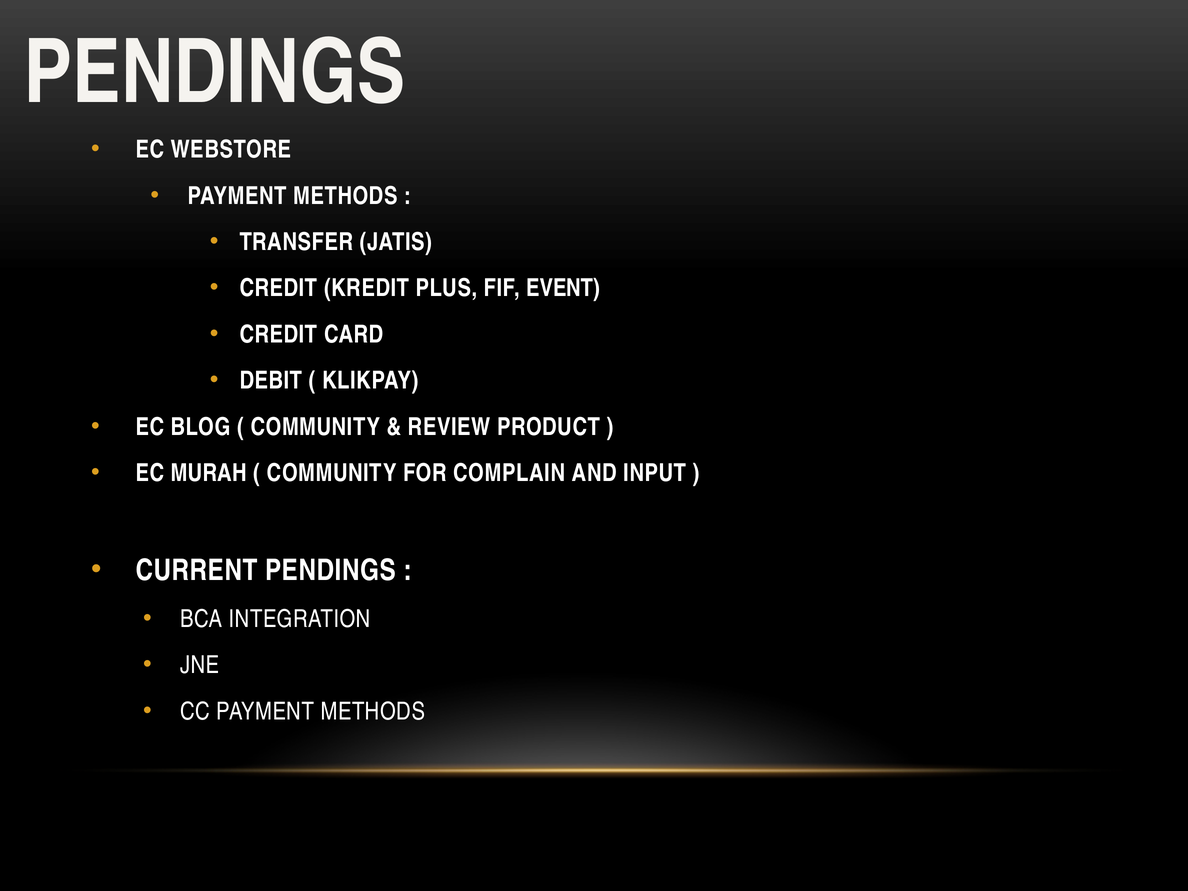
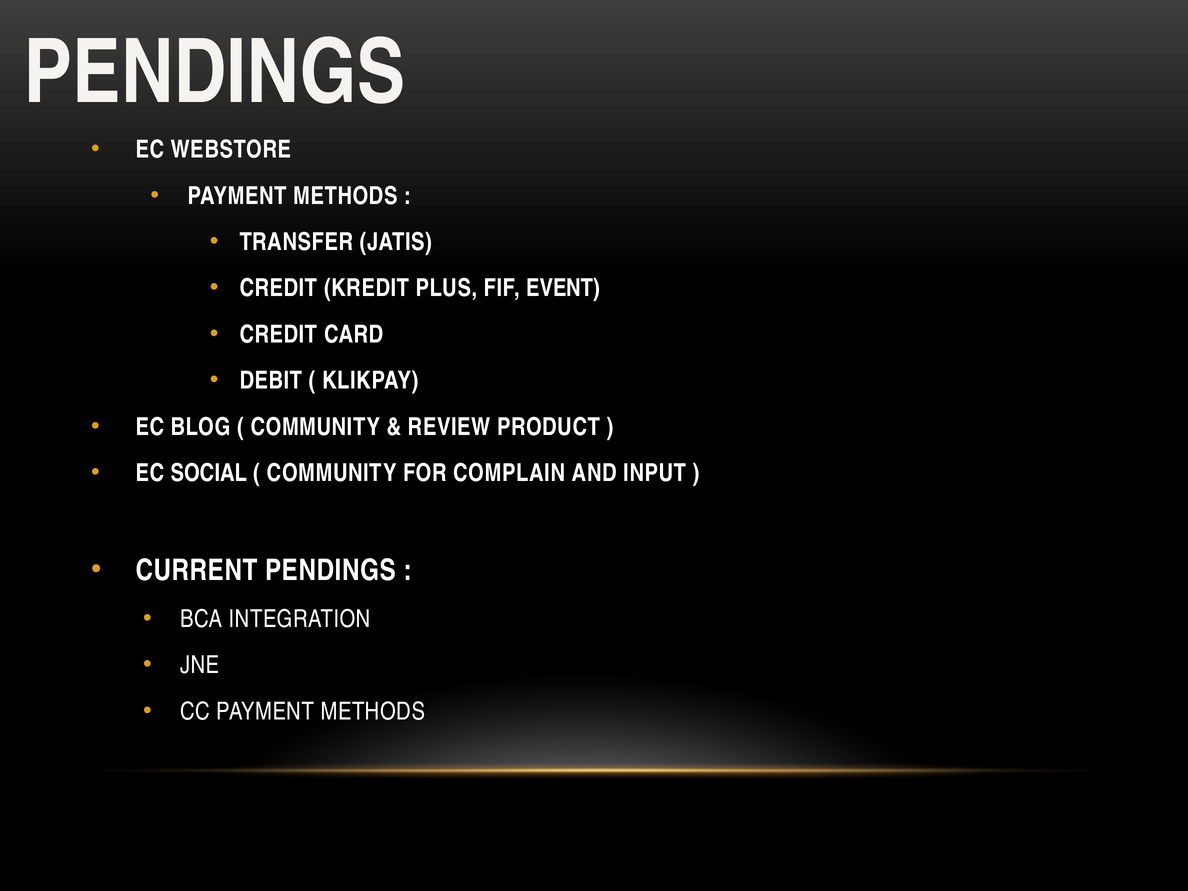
MURAH: MURAH -> SOCIAL
